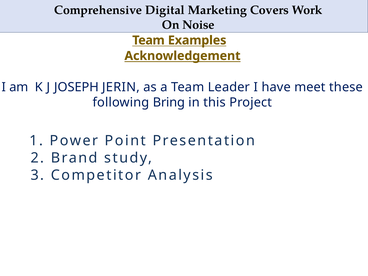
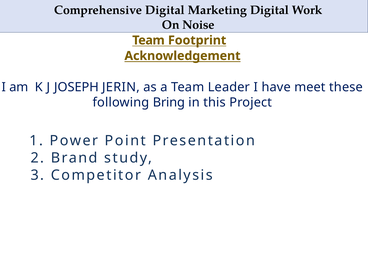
Marketing Covers: Covers -> Digital
Examples: Examples -> Footprint
